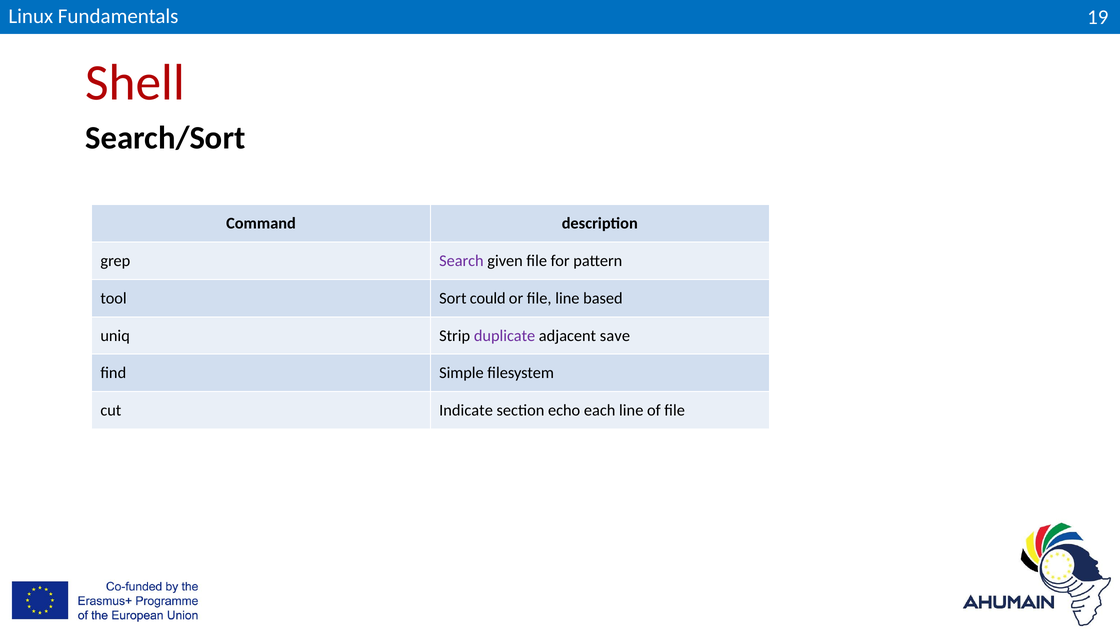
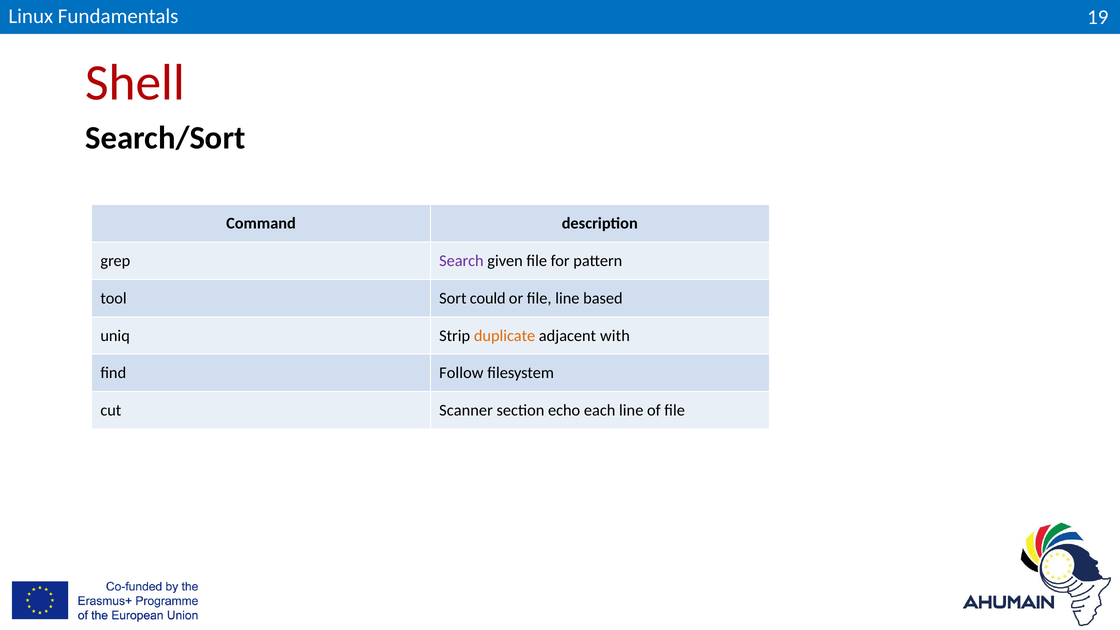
duplicate colour: purple -> orange
save: save -> with
Simple: Simple -> Follow
Indicate: Indicate -> Scanner
